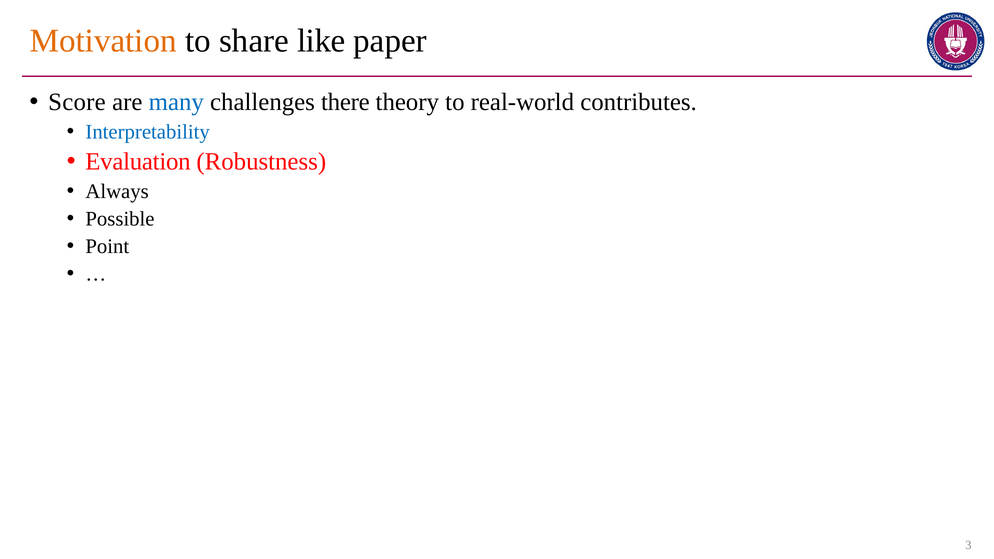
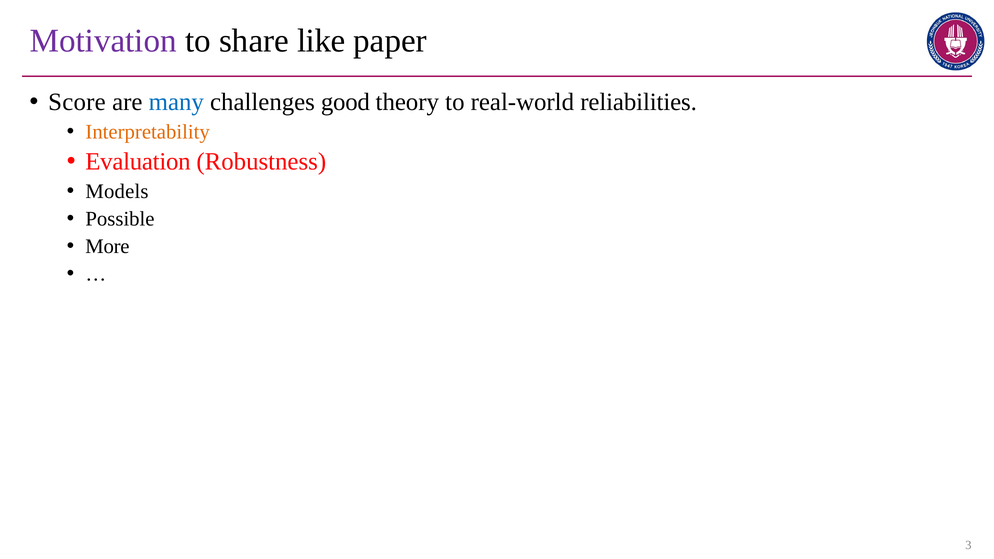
Motivation colour: orange -> purple
there: there -> good
contributes: contributes -> reliabilities
Interpretability colour: blue -> orange
Always: Always -> Models
Point: Point -> More
